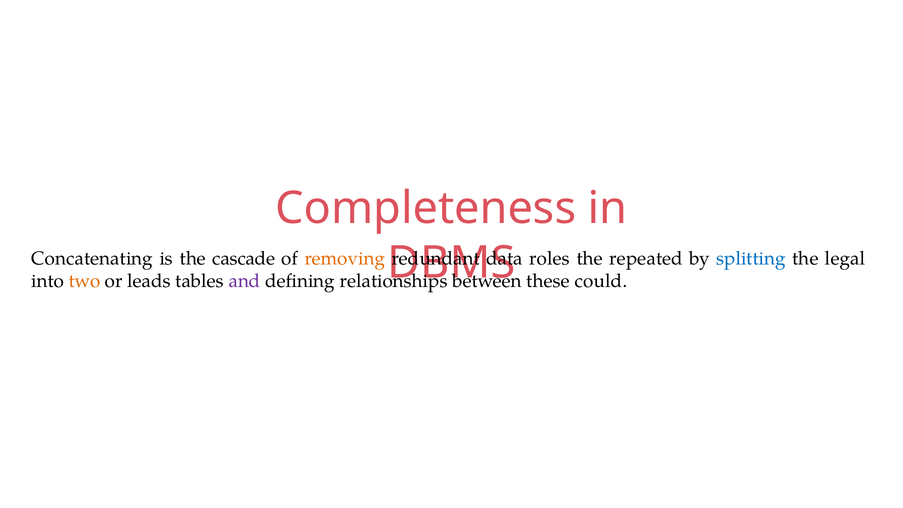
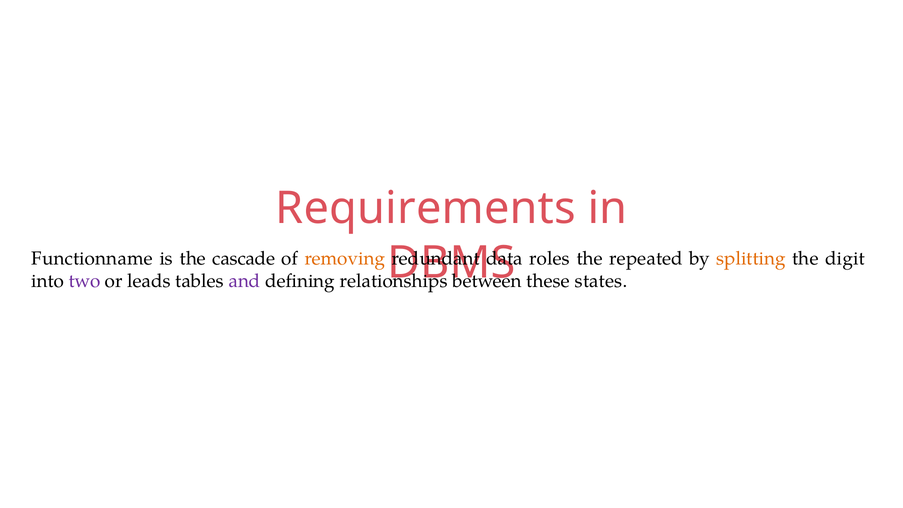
Completeness: Completeness -> Requirements
Concatenating: Concatenating -> Functionname
splitting colour: blue -> orange
legal: legal -> digit
two colour: orange -> purple
could: could -> states
